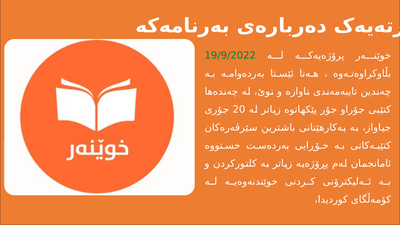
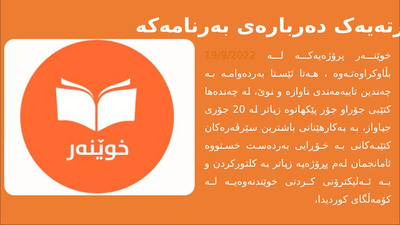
19/9/2022 colour: green -> orange
